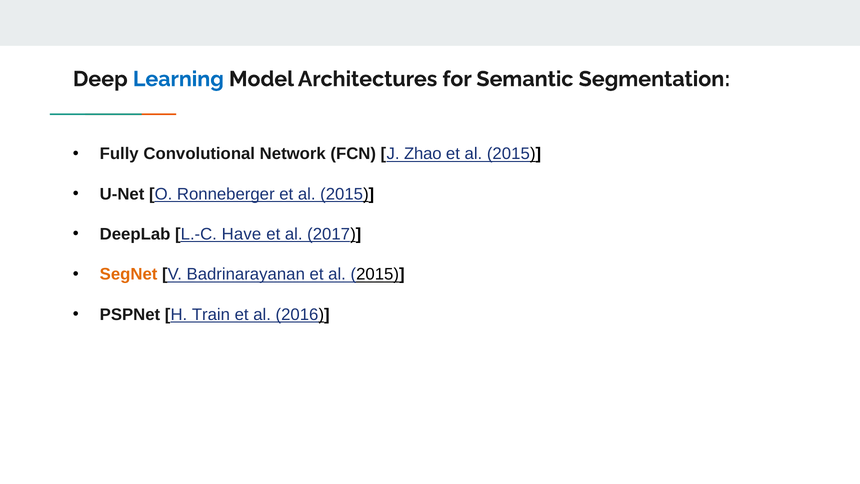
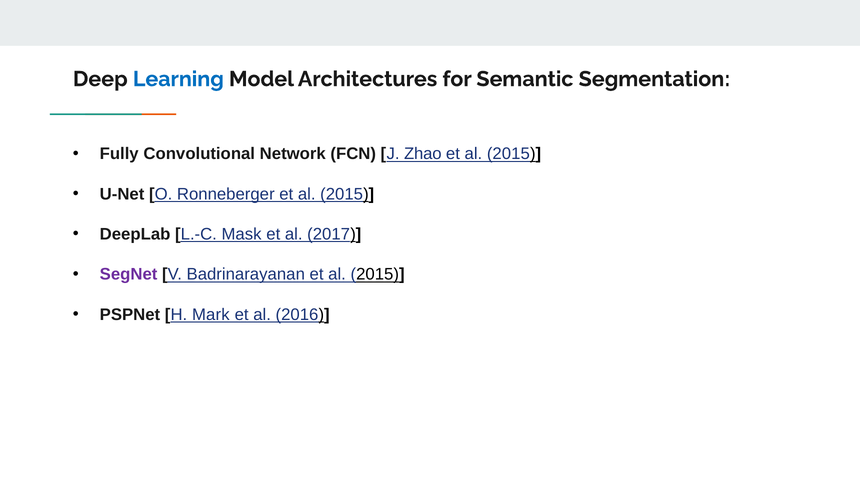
Have: Have -> Mask
SegNet colour: orange -> purple
Train: Train -> Mark
